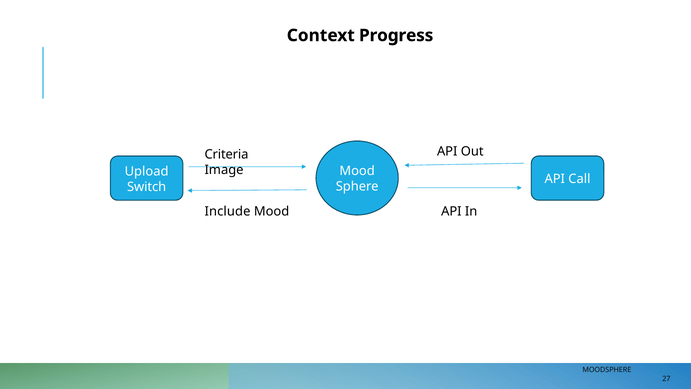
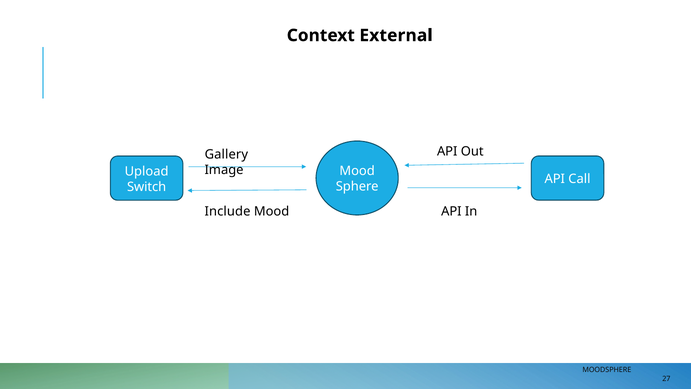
Progress: Progress -> External
Criteria: Criteria -> Gallery
